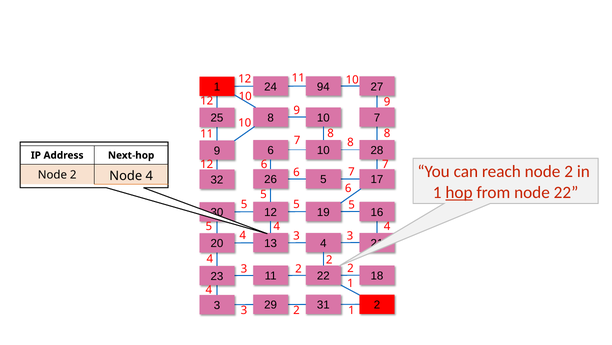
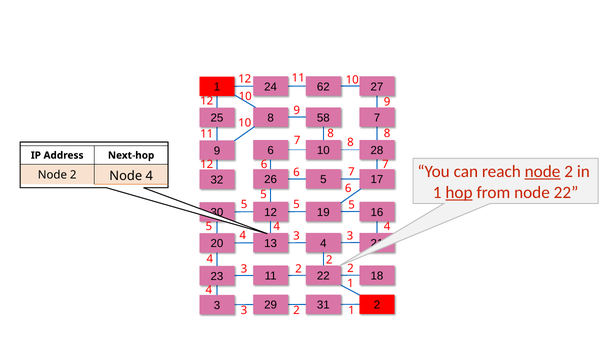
94: 94 -> 62
25 10: 10 -> 58
node at (543, 171) underline: none -> present
